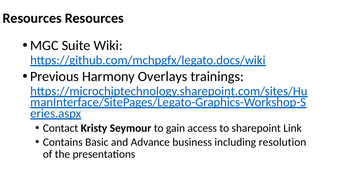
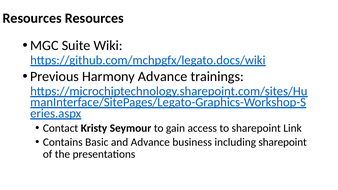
Harmony Overlays: Overlays -> Advance
including resolution: resolution -> sharepoint
